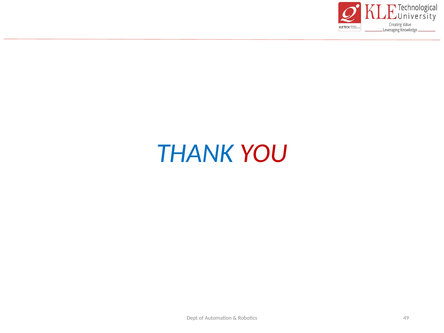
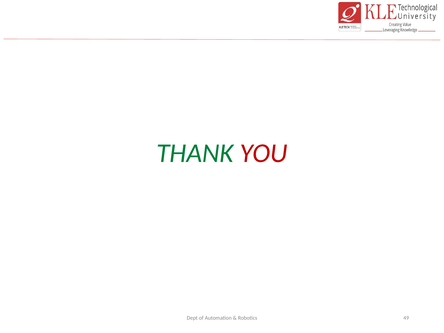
THANK colour: blue -> green
